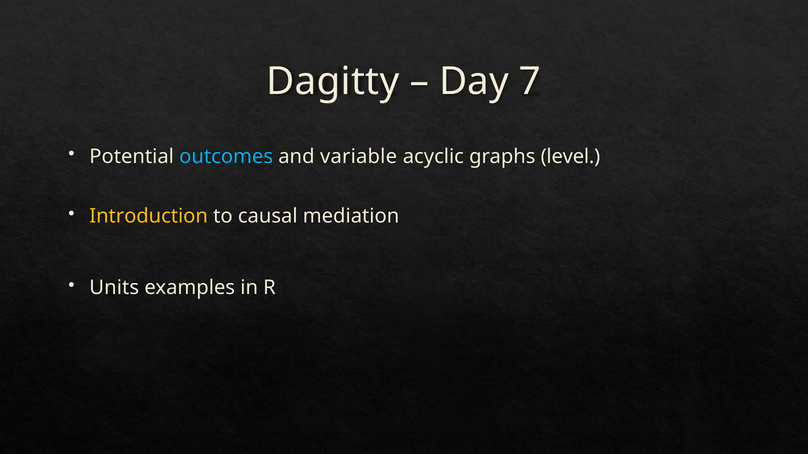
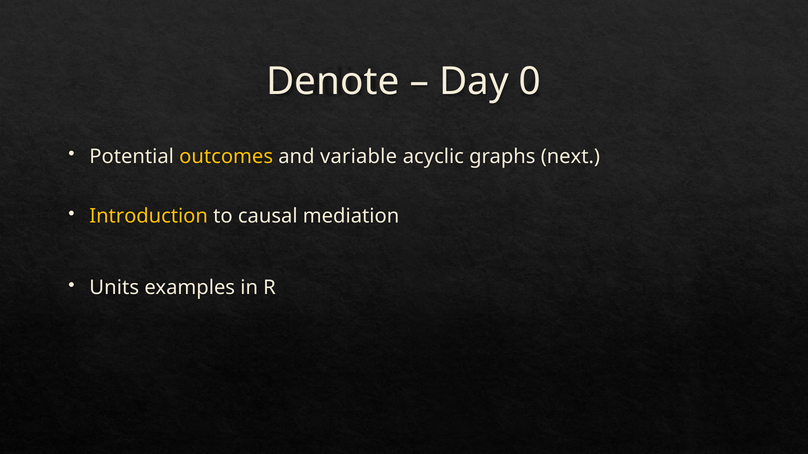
Dagitty: Dagitty -> Denote
7: 7 -> 0
outcomes colour: light blue -> yellow
level: level -> next
